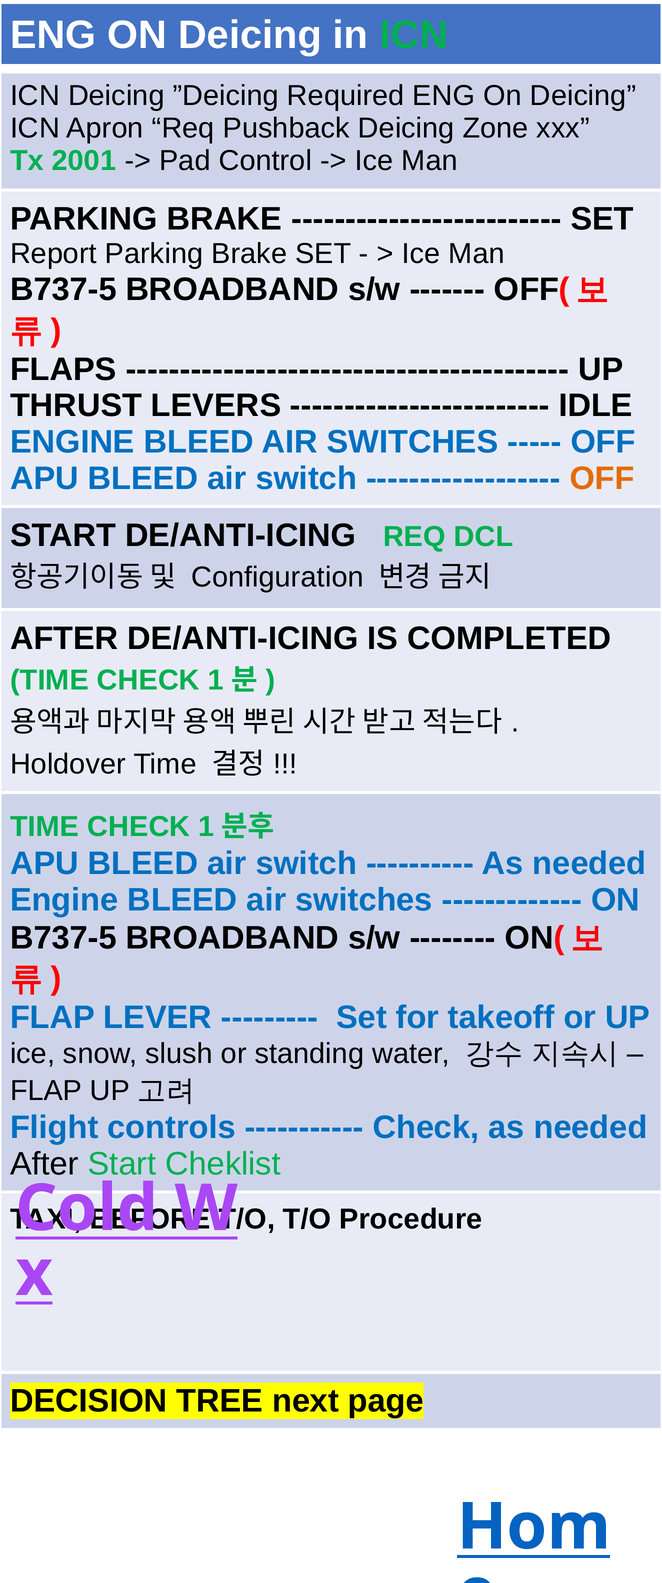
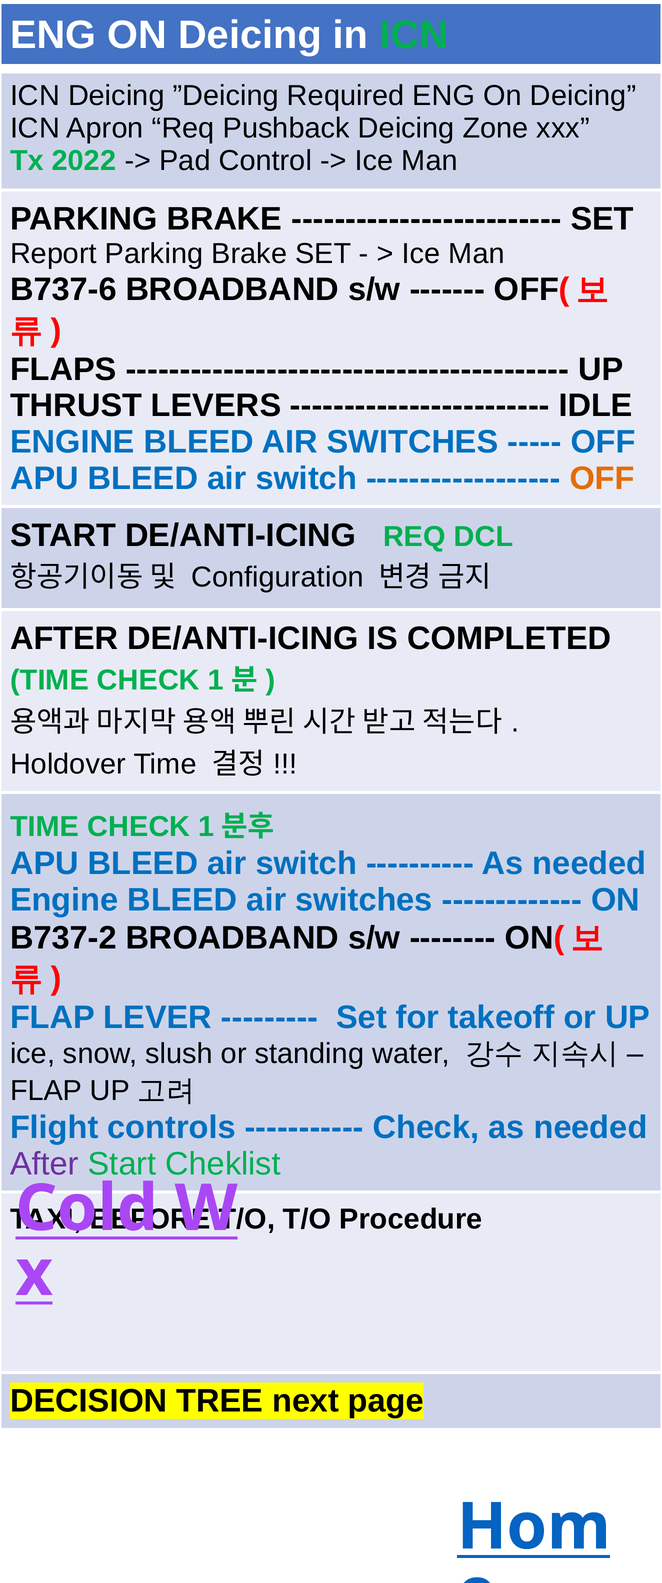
2001: 2001 -> 2022
B737-5 at (64, 290): B737-5 -> B737-6
B737-5 at (64, 939): B737-5 -> B737-2
After at (44, 1165) colour: black -> purple
